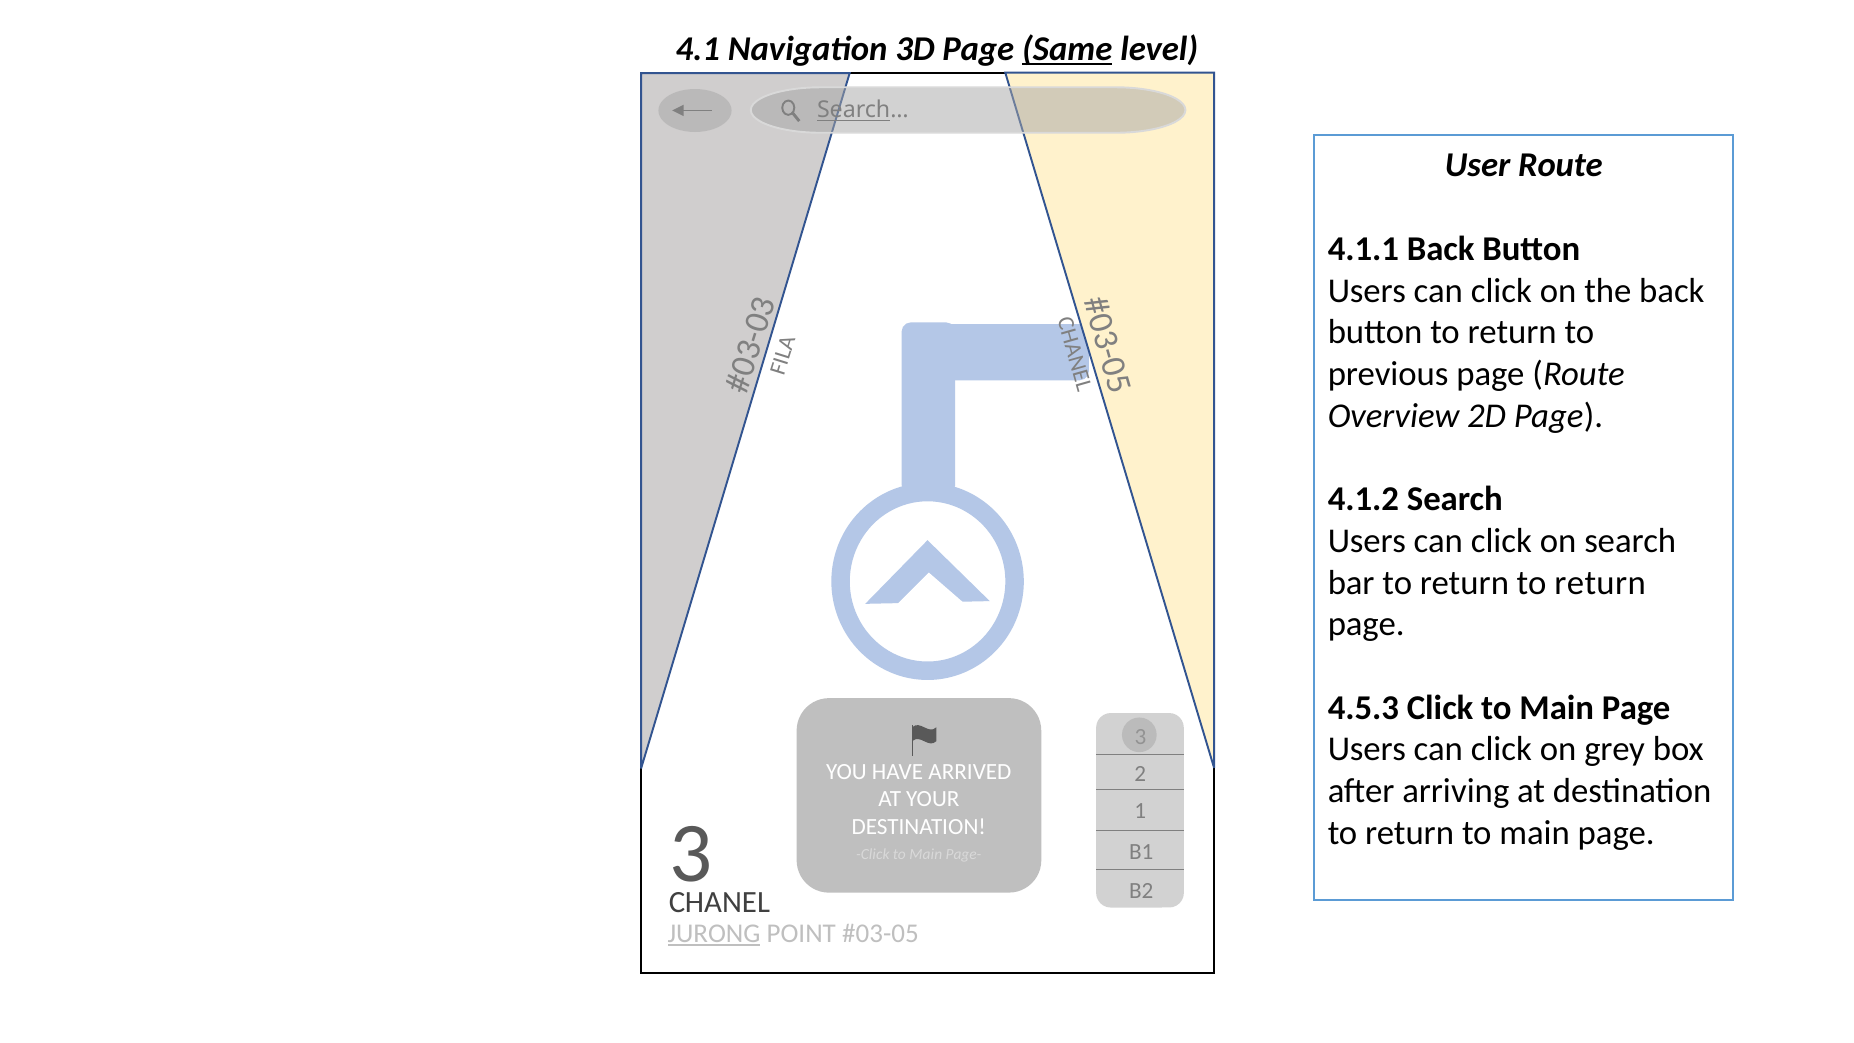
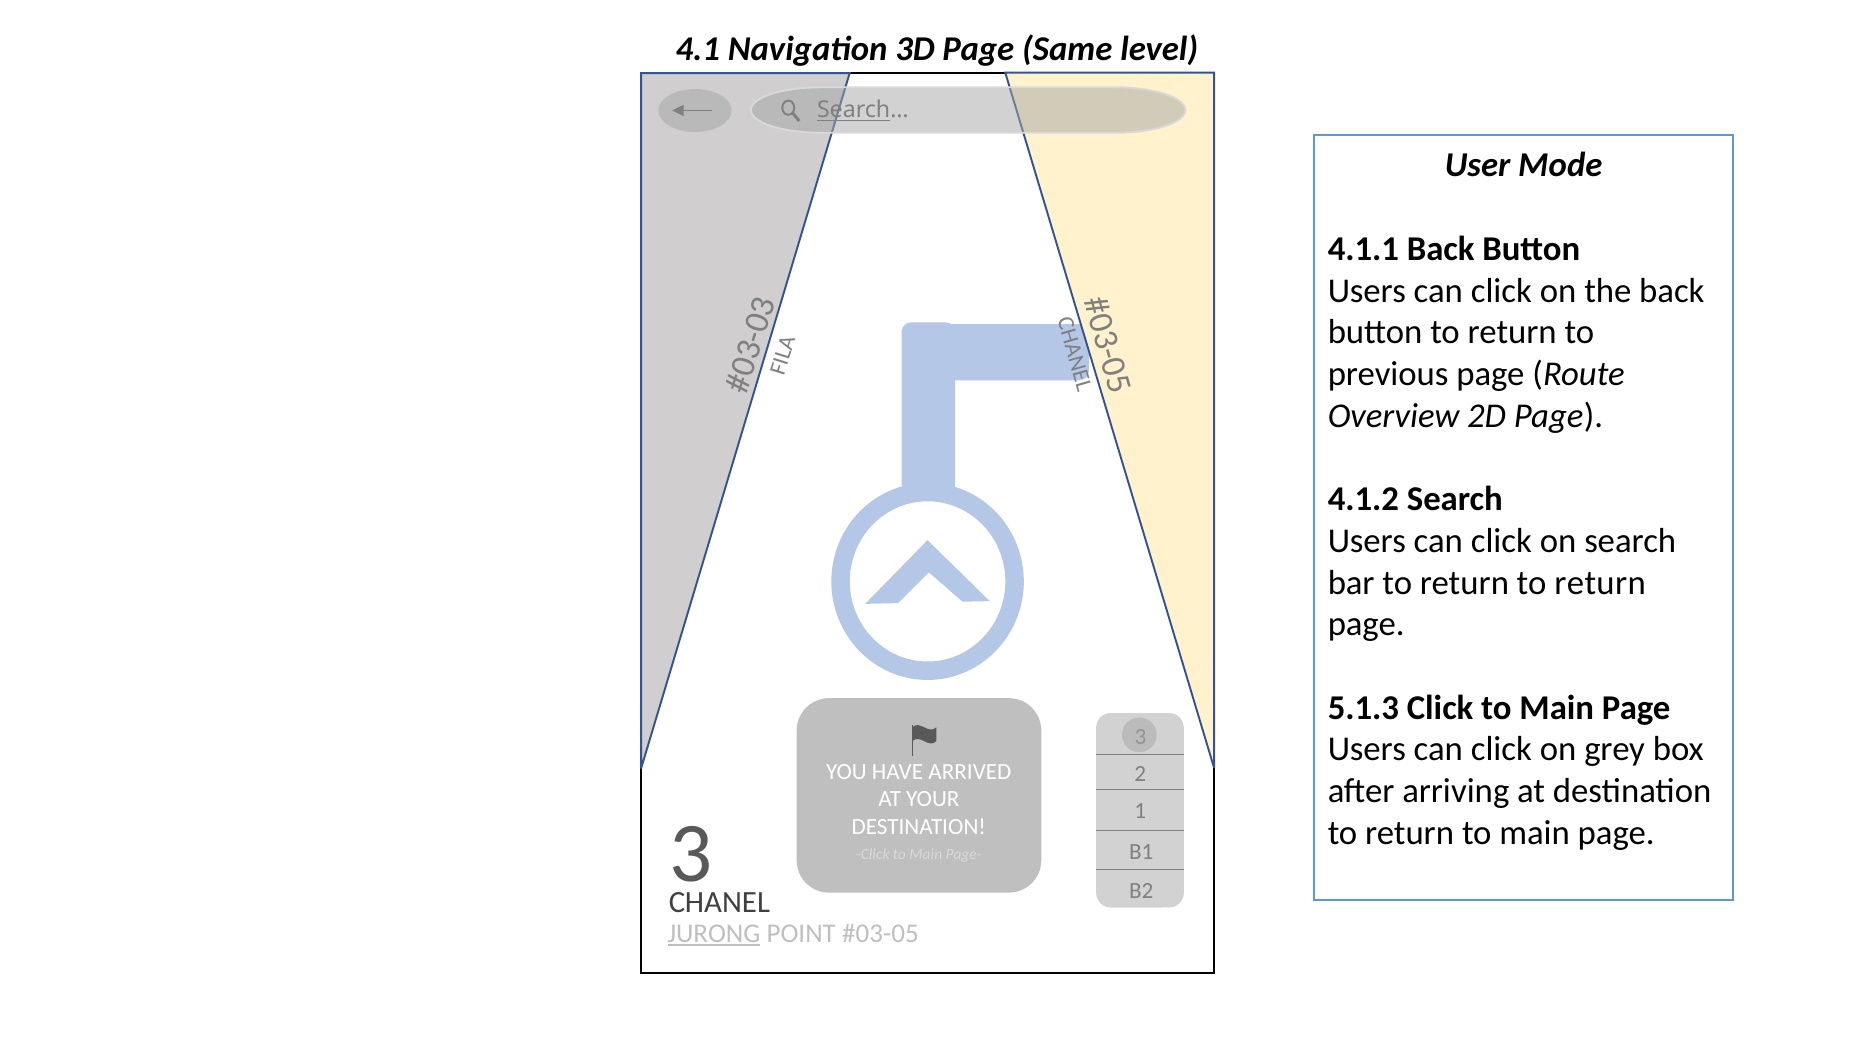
Same underline: present -> none
User Route: Route -> Mode
4.5.3: 4.5.3 -> 5.1.3
